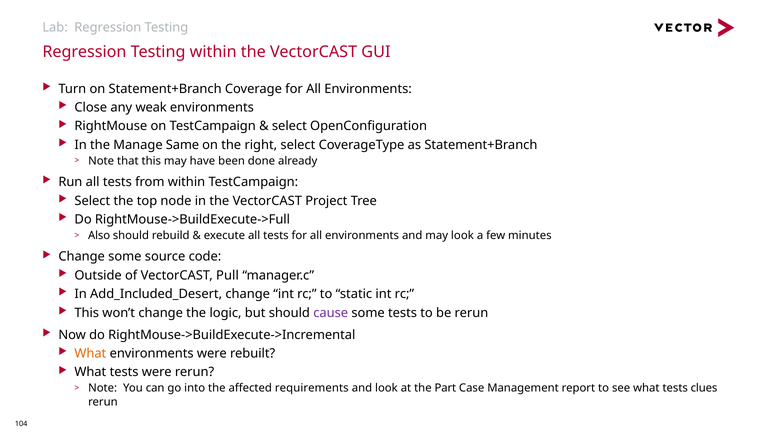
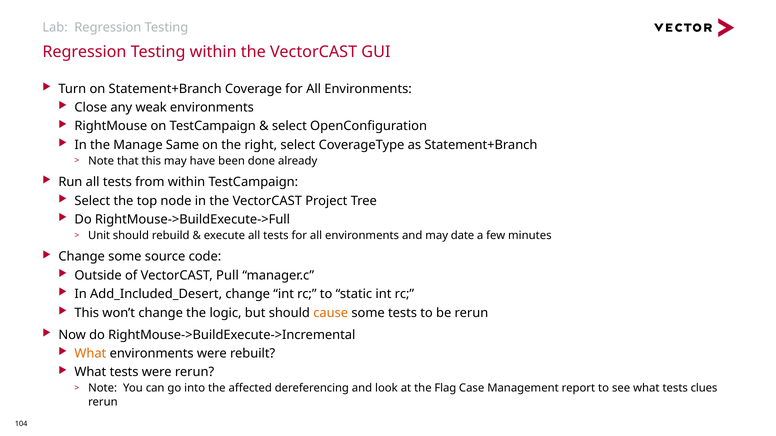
Also: Also -> Unit
may look: look -> date
cause colour: purple -> orange
requirements: requirements -> dereferencing
Part: Part -> Flag
